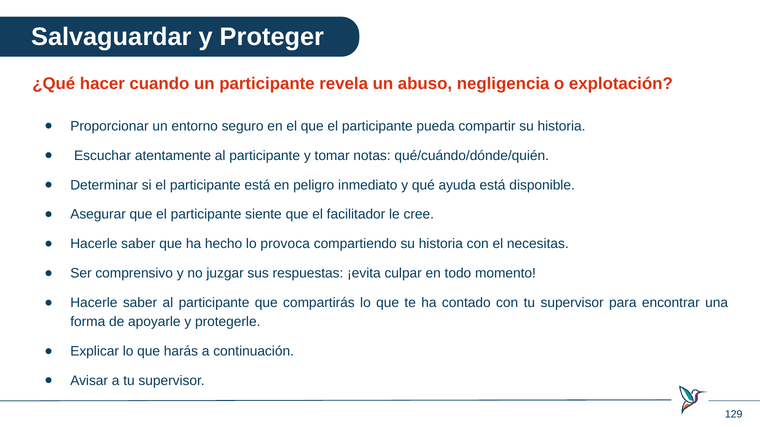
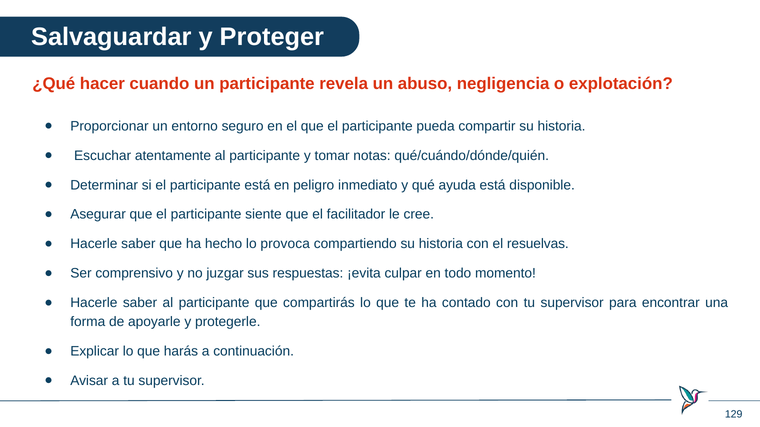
necesitas: necesitas -> resuelvas
